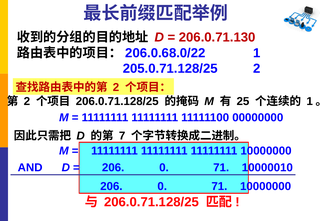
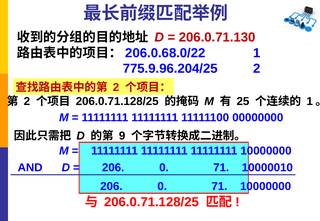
205.0.71.128/25: 205.0.71.128/25 -> 775.9.96.204/25
7: 7 -> 9
